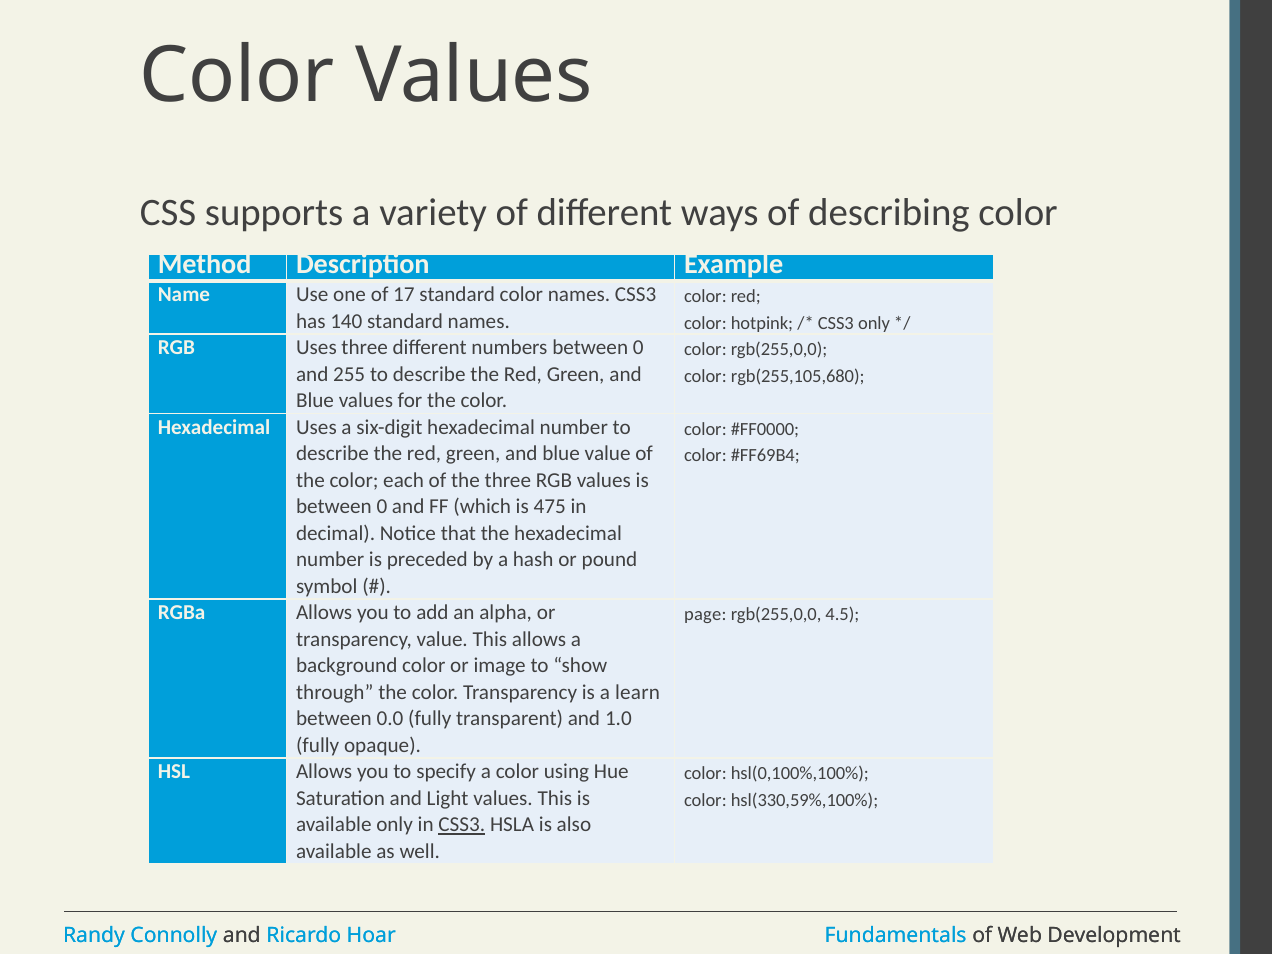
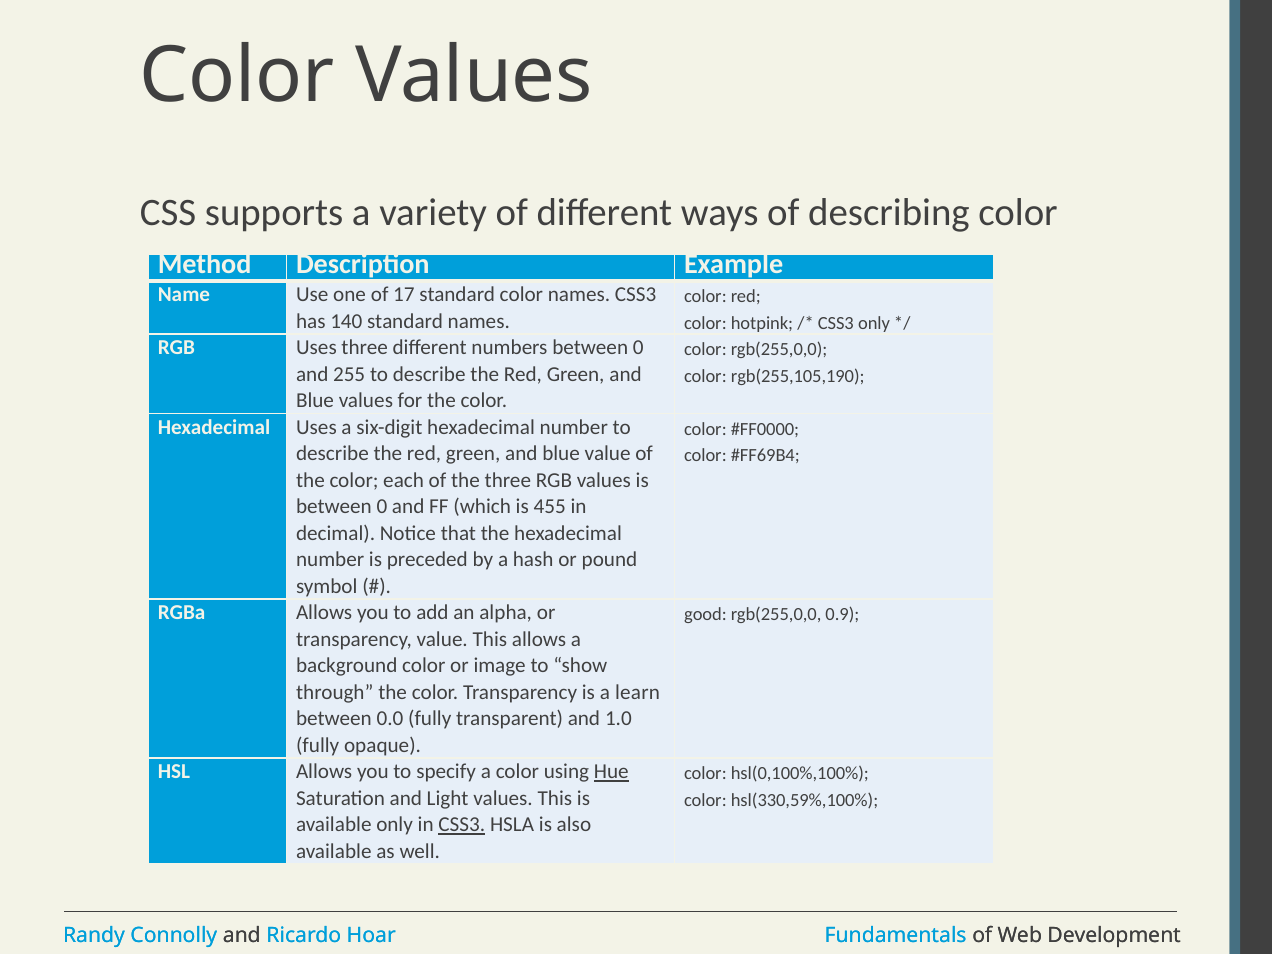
rgb(255,105,680: rgb(255,105,680 -> rgb(255,105,190
475: 475 -> 455
page: page -> good
4.5: 4.5 -> 0.9
Hue underline: none -> present
